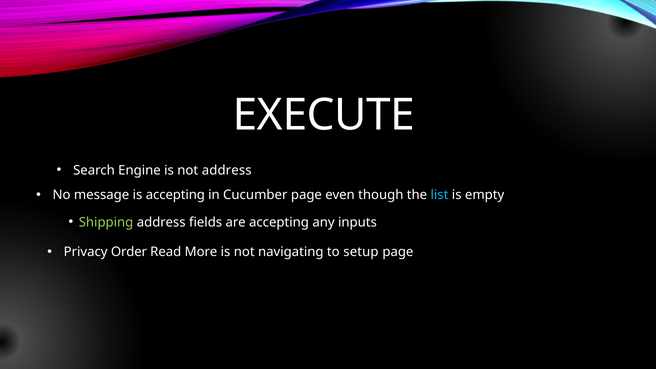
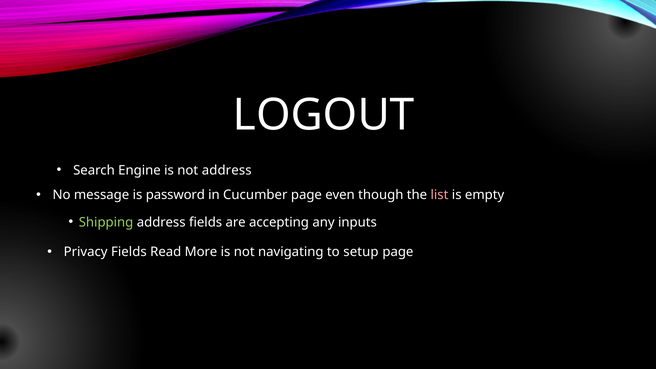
EXECUTE: EXECUTE -> LOGOUT
is accepting: accepting -> password
list colour: light blue -> pink
Privacy Order: Order -> Fields
